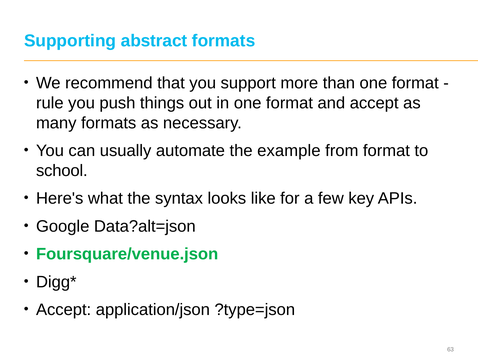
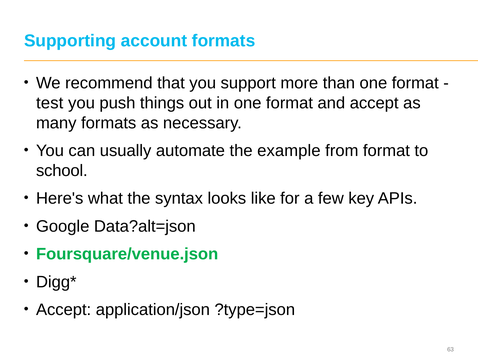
abstract: abstract -> account
rule: rule -> test
